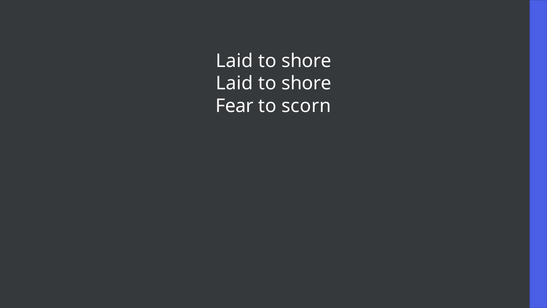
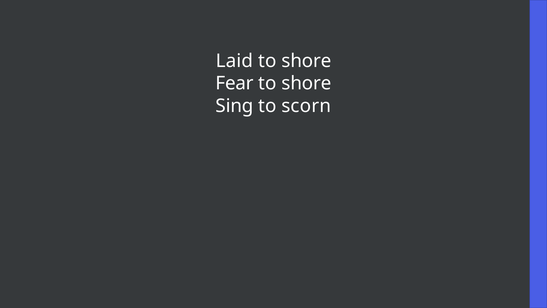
Laid at (234, 83): Laid -> Fear
Fear: Fear -> Sing
